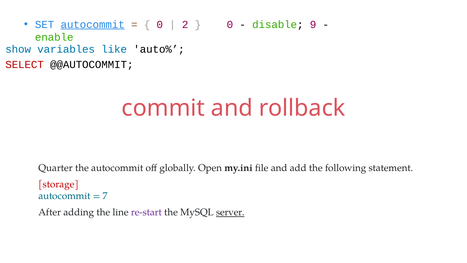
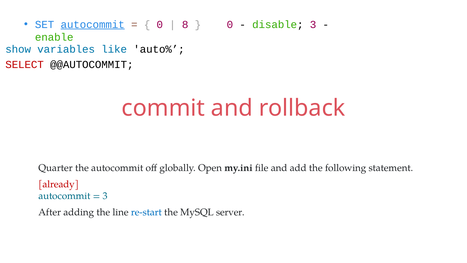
2: 2 -> 8
disable 9: 9 -> 3
storage: storage -> already
7 at (105, 196): 7 -> 3
re-start colour: purple -> blue
server underline: present -> none
